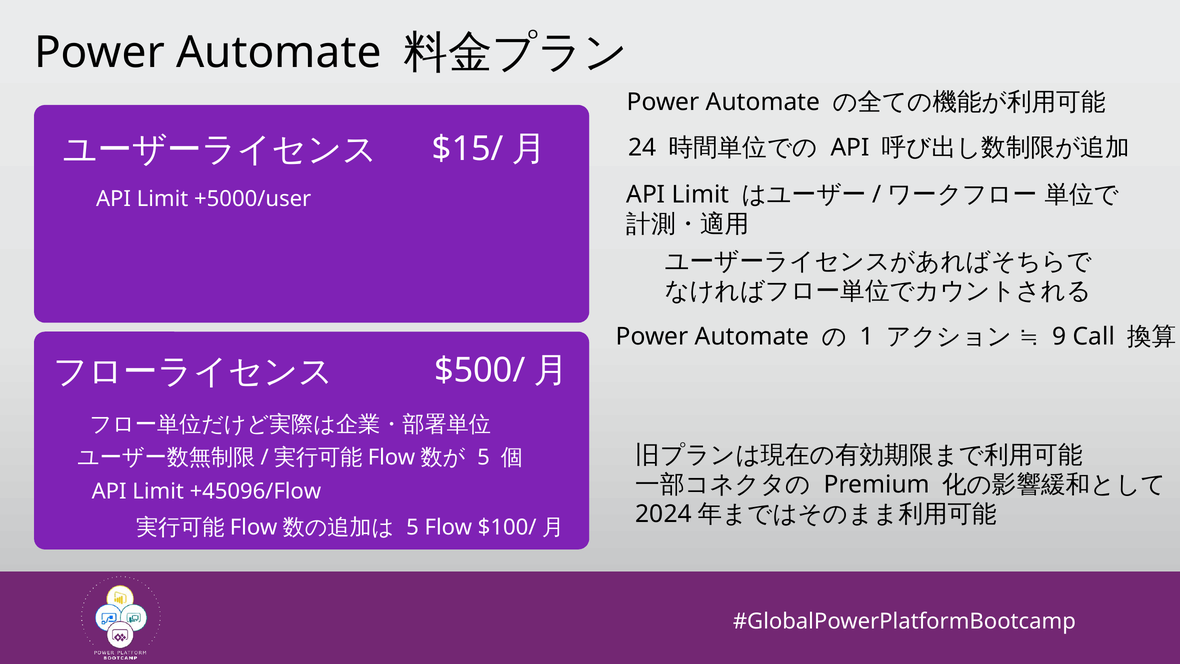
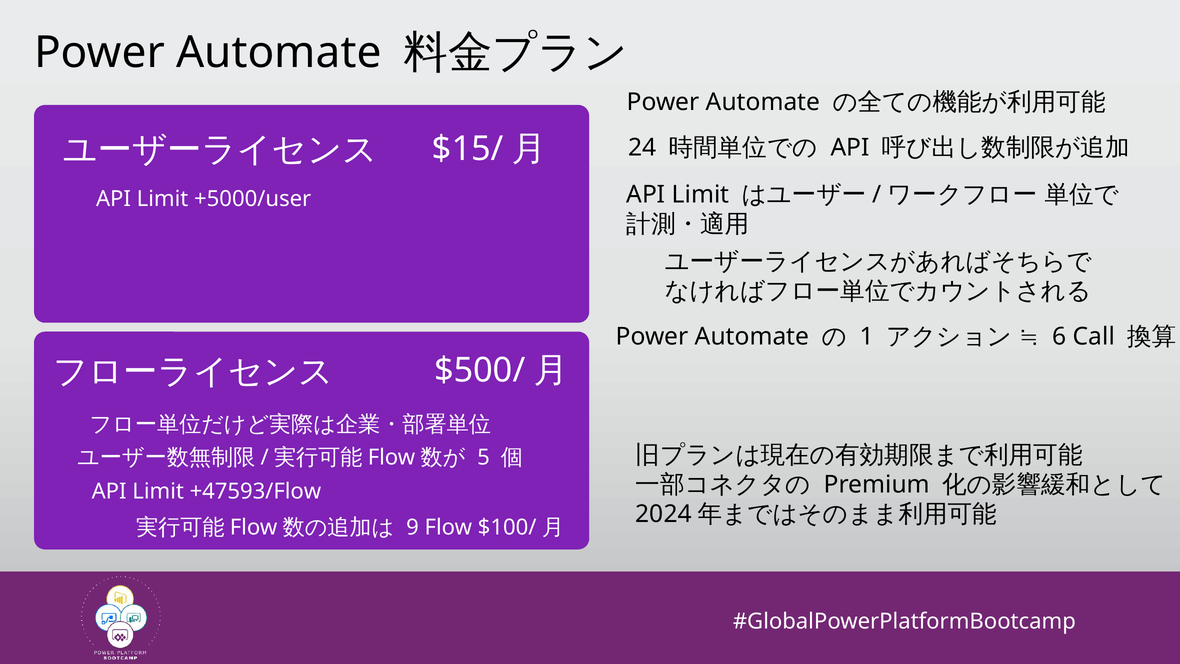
9: 9 -> 6
+45096/Flow: +45096/Flow -> +47593/Flow
5 at (413, 527): 5 -> 9
